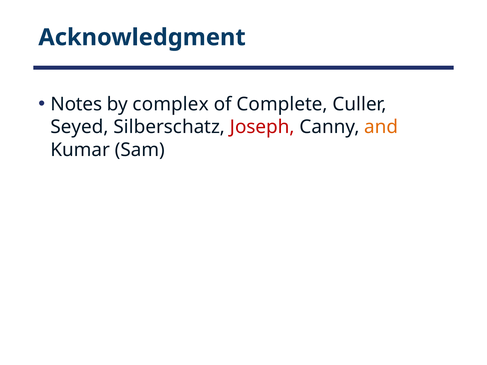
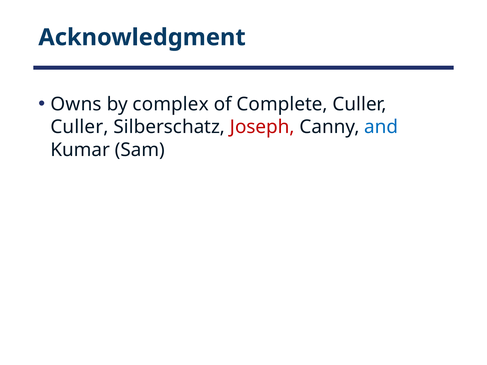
Notes: Notes -> Owns
Seyed at (80, 127): Seyed -> Culler
and colour: orange -> blue
